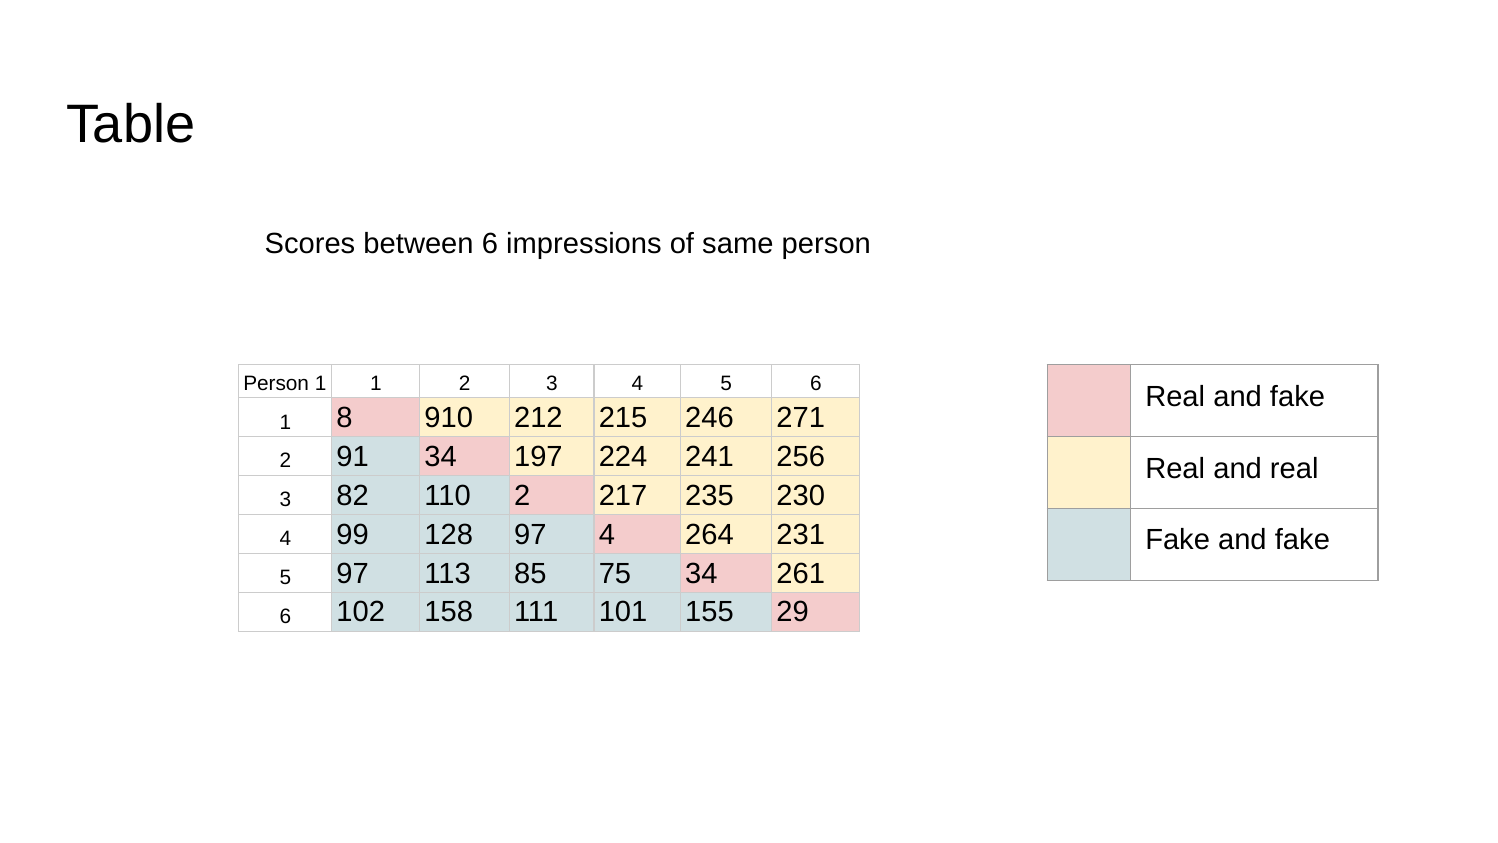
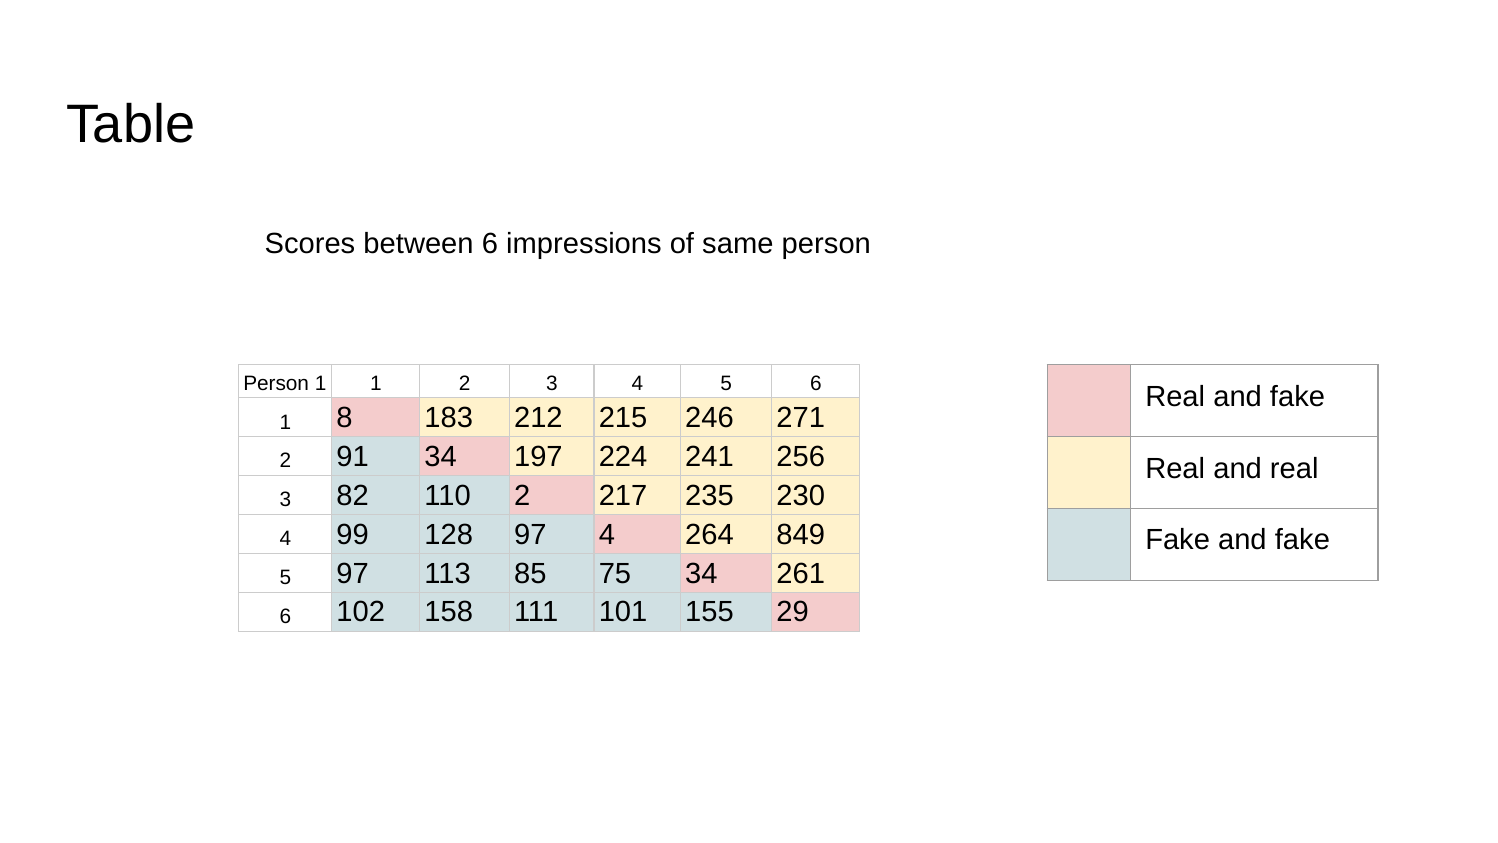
910: 910 -> 183
231: 231 -> 849
